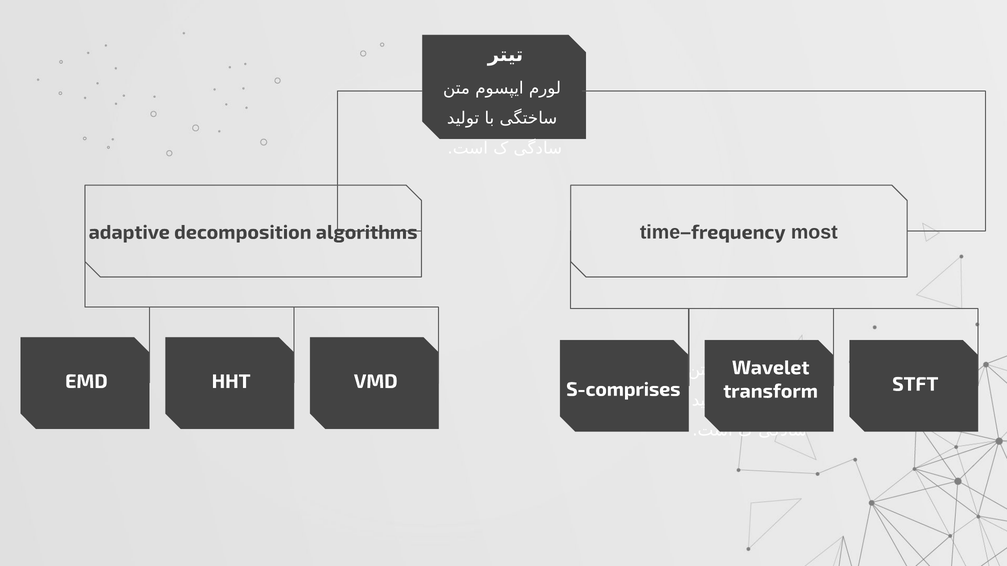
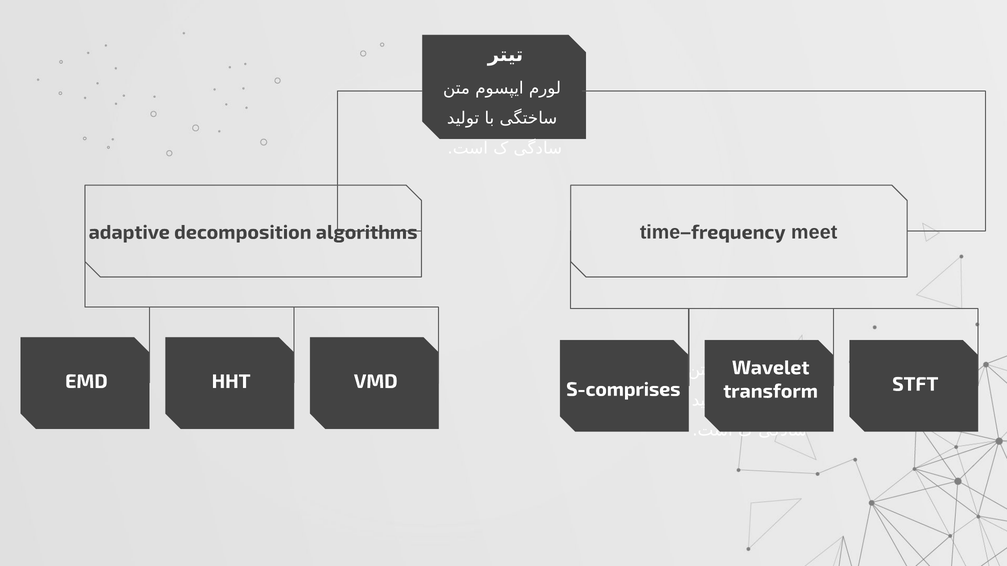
most: most -> meet
